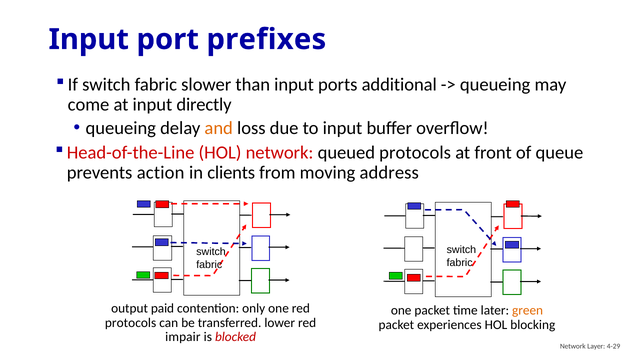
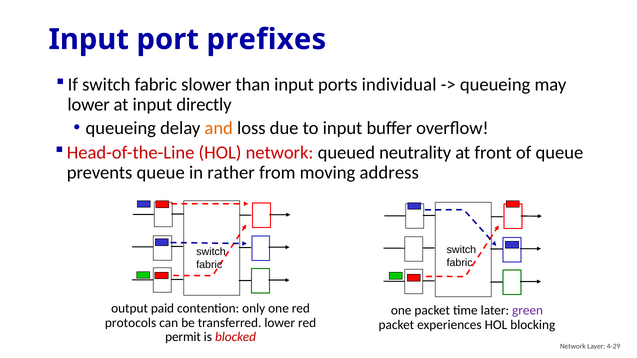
additional: additional -> individual
come at (89, 105): come -> lower
queued protocols: protocols -> neutrality
prevents action: action -> queue
clients: clients -> rather
green colour: orange -> purple
impair: impair -> permit
